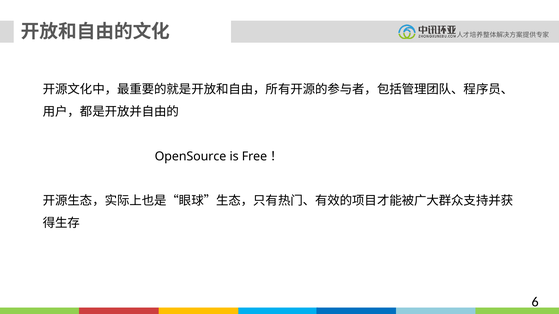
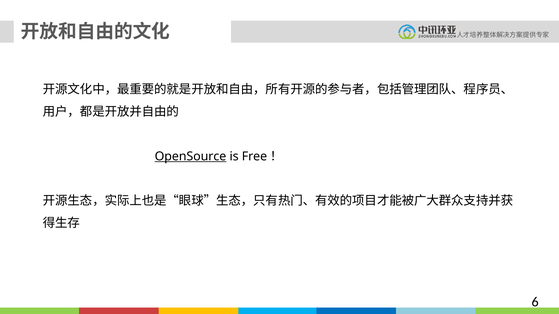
OpenSource underline: none -> present
